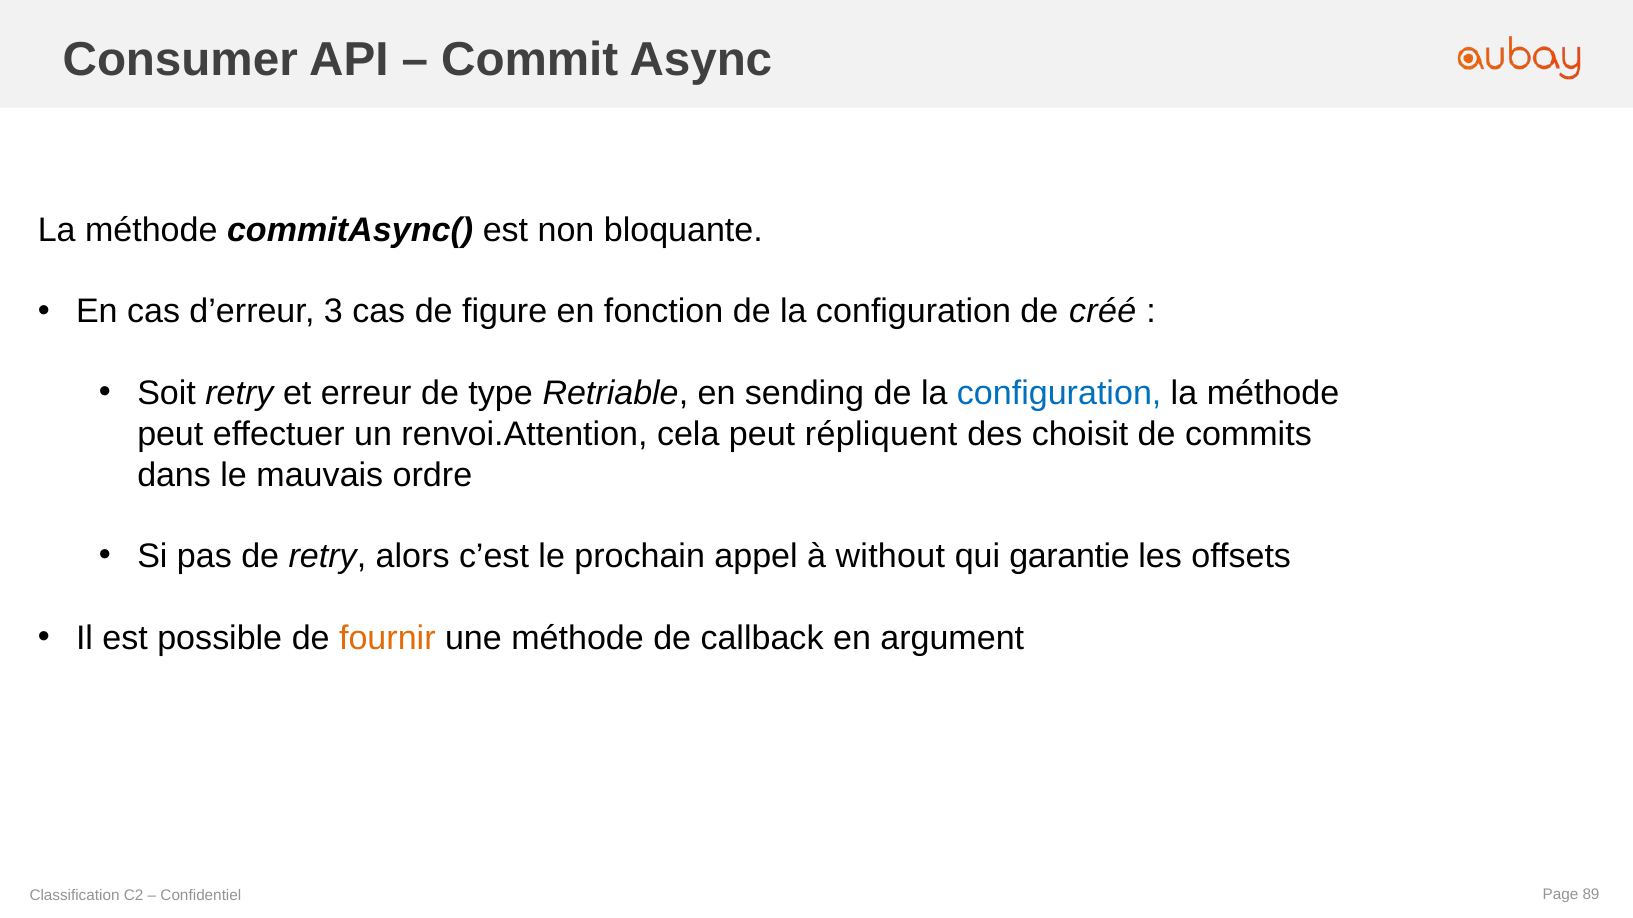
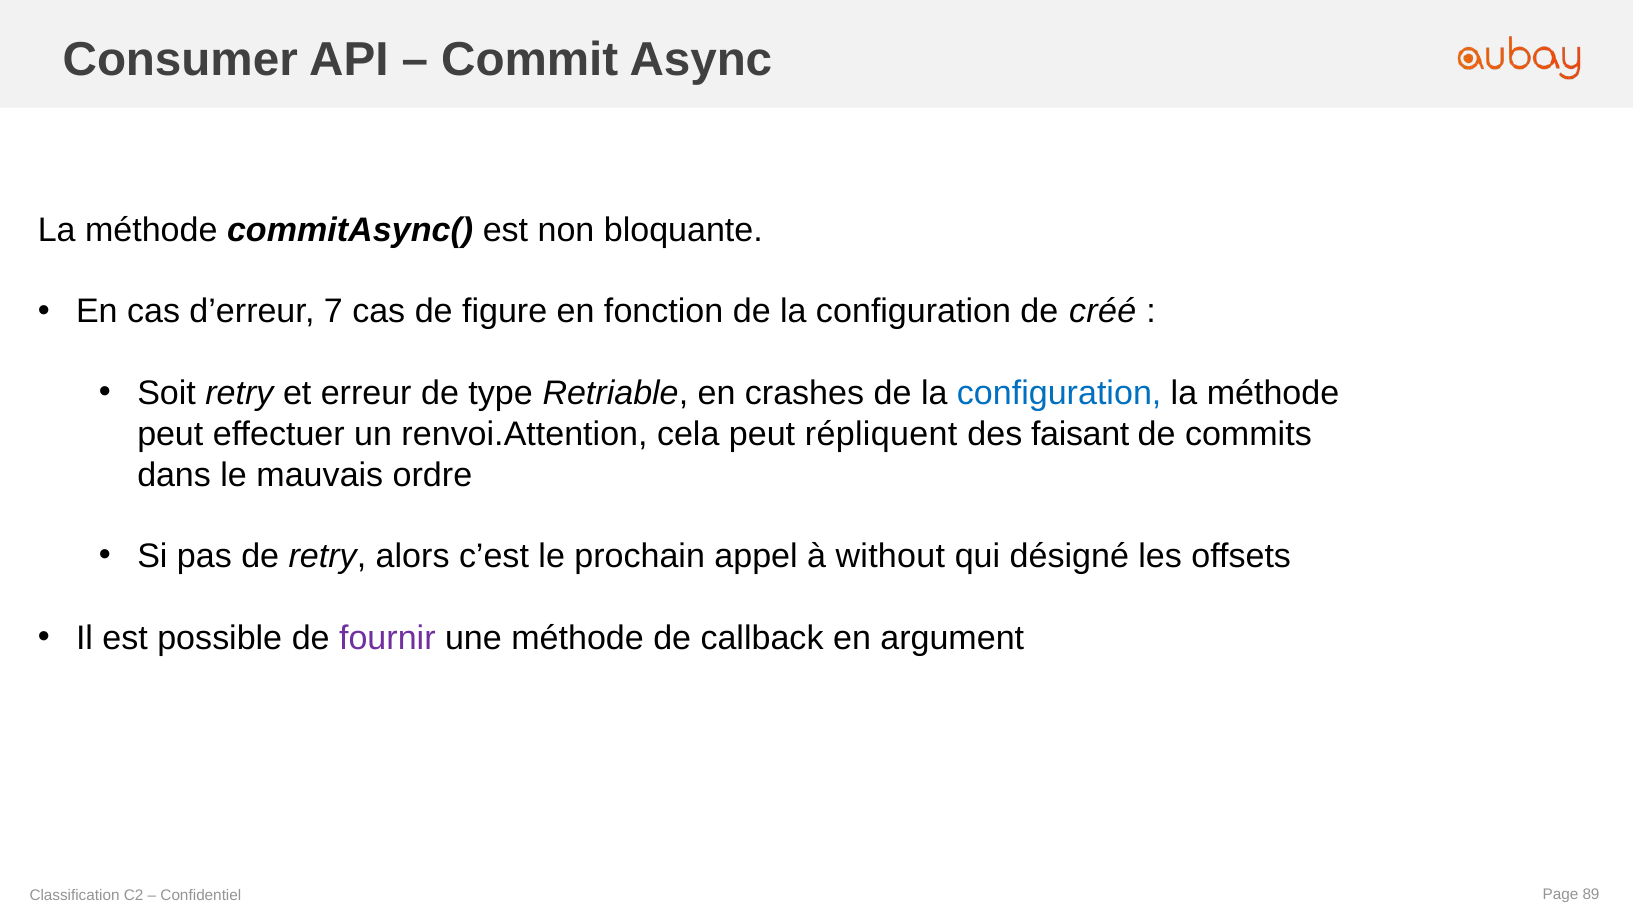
3: 3 -> 7
sending: sending -> crashes
choisit: choisit -> faisant
garantie: garantie -> désigné
fournir colour: orange -> purple
